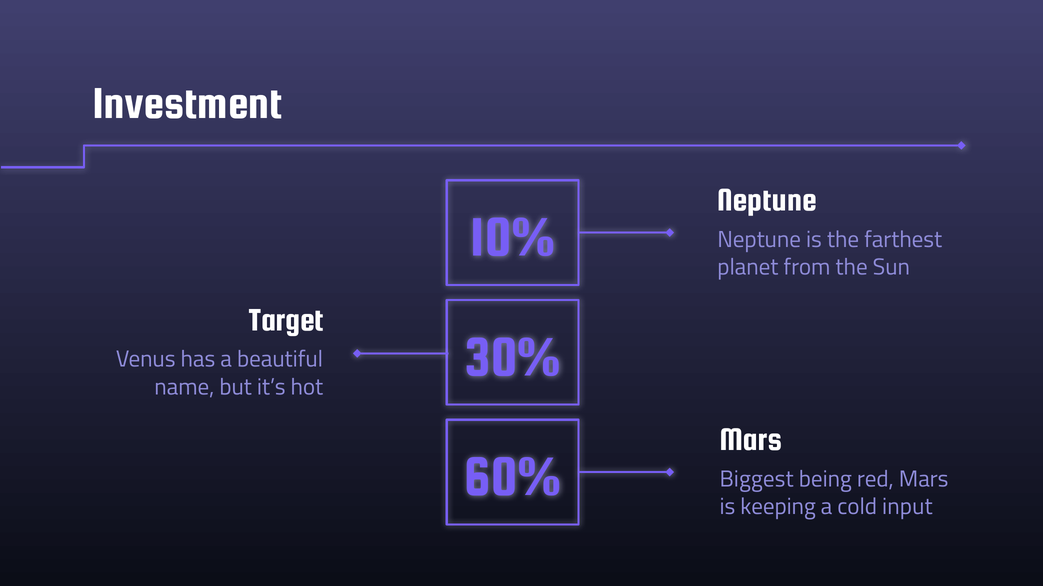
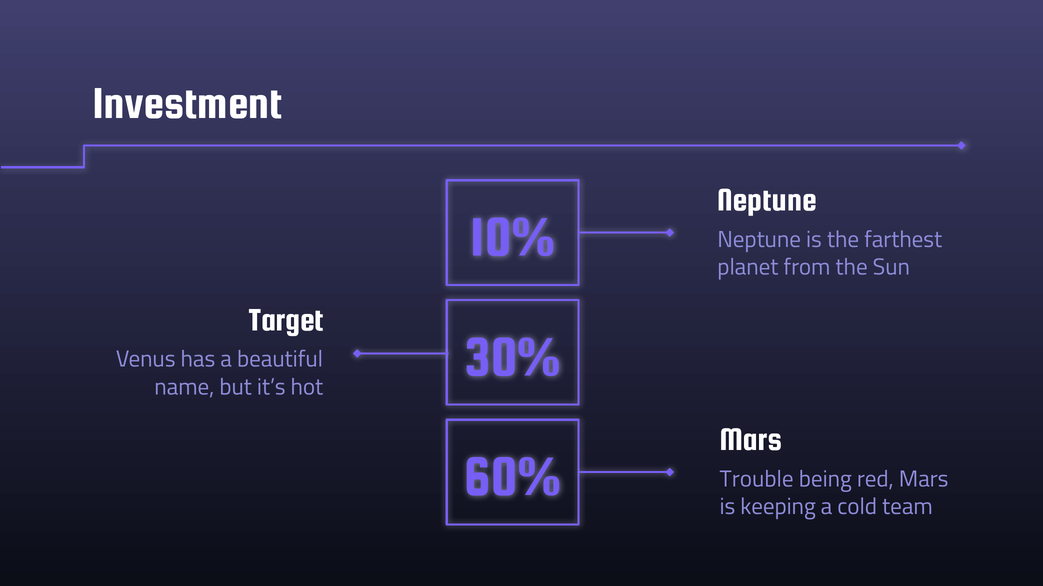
Biggest: Biggest -> Trouble
input: input -> team
